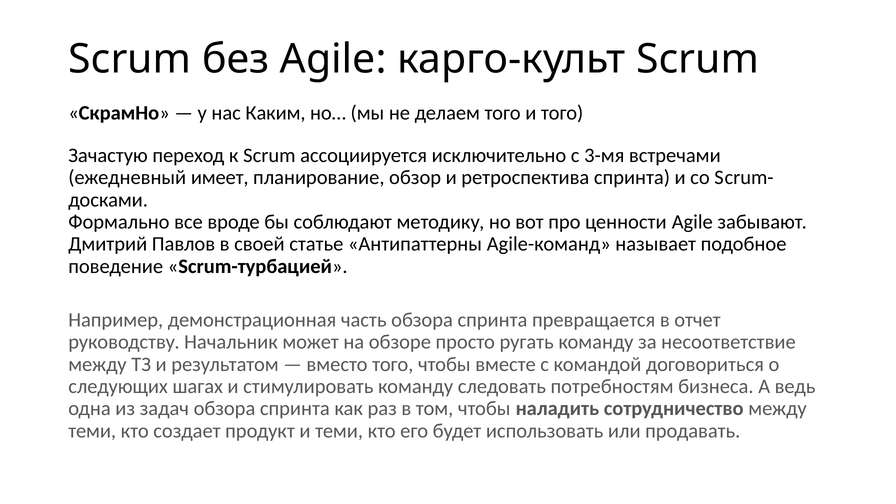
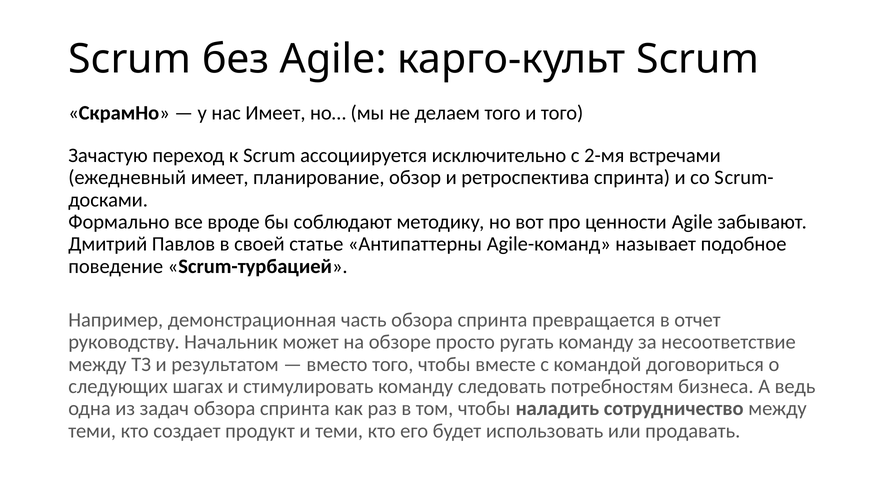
нас Каким: Каким -> Имеет
3-мя: 3-мя -> 2-мя
